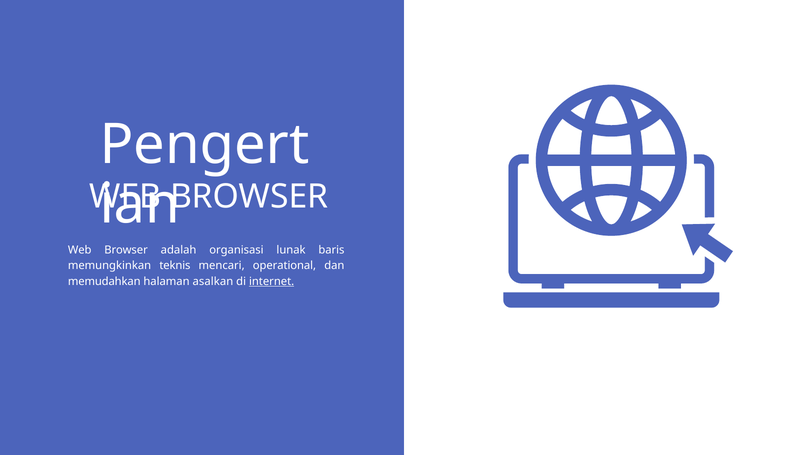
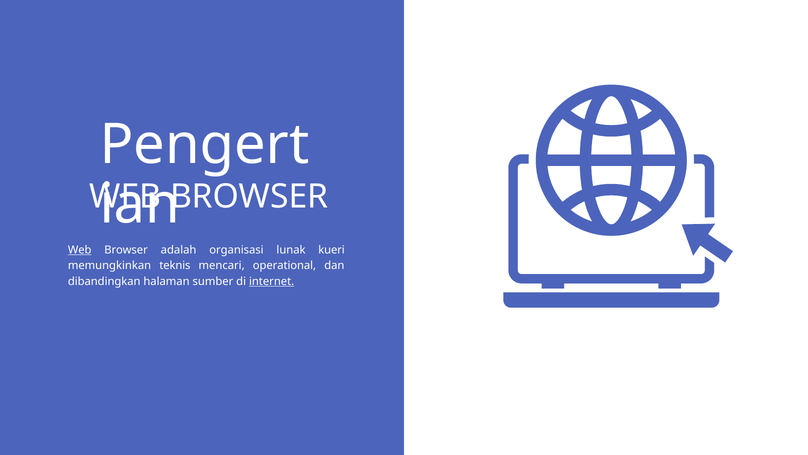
Web at (80, 250) underline: none -> present
baris: baris -> kueri
memudahkan: memudahkan -> dibandingkan
asalkan: asalkan -> sumber
